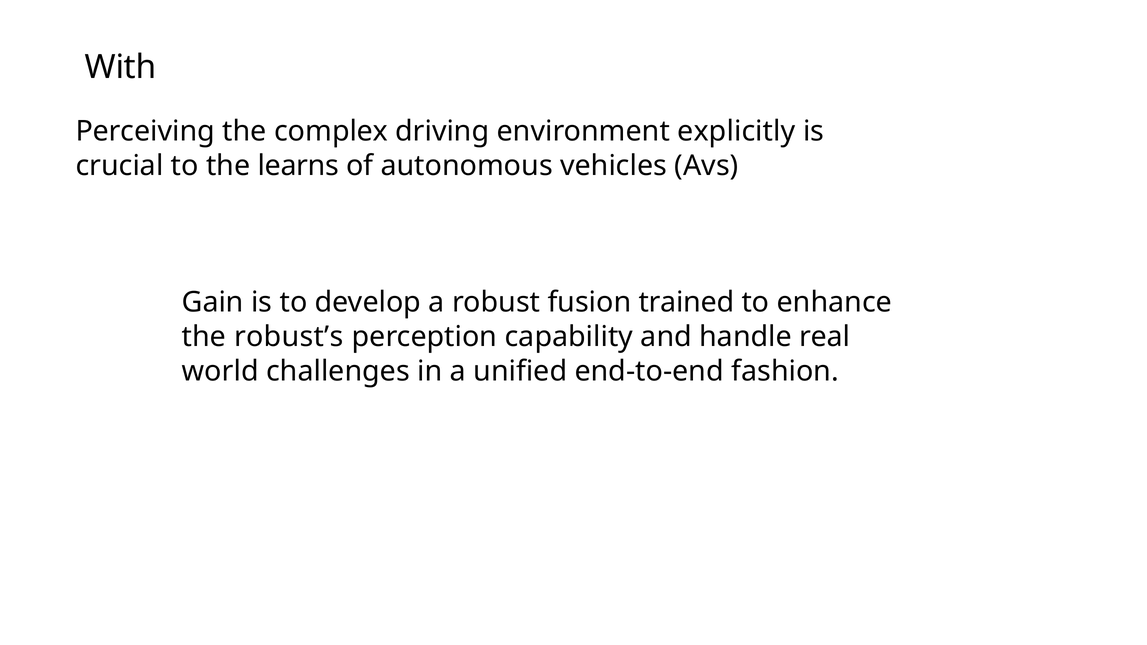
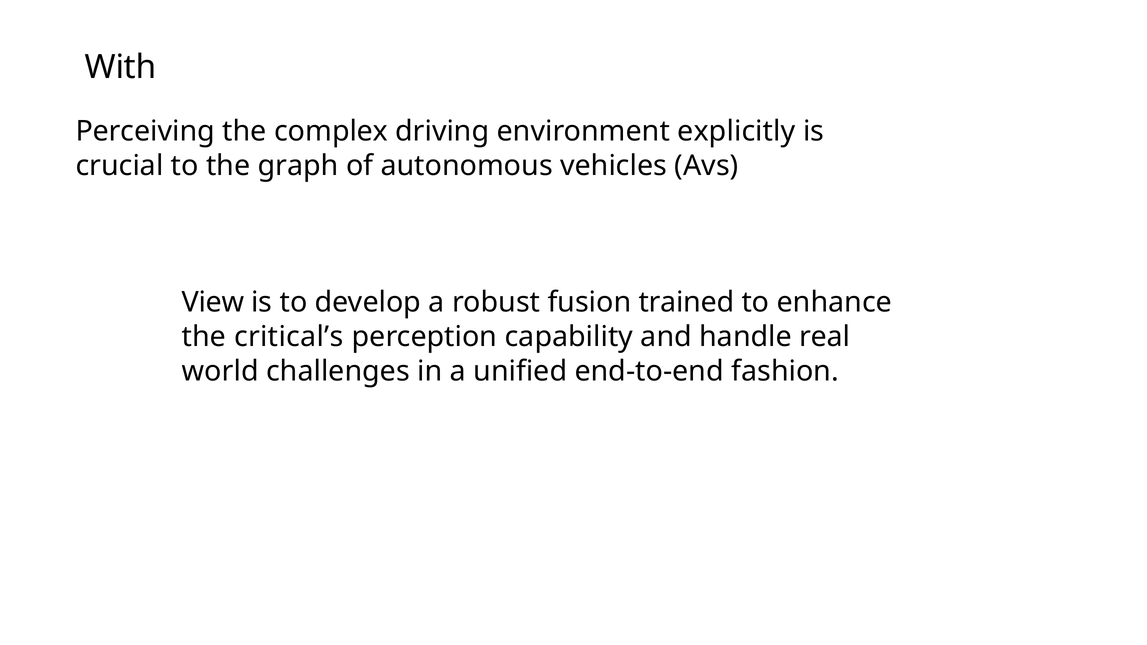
learns: learns -> graph
Gain: Gain -> View
robust’s: robust’s -> critical’s
